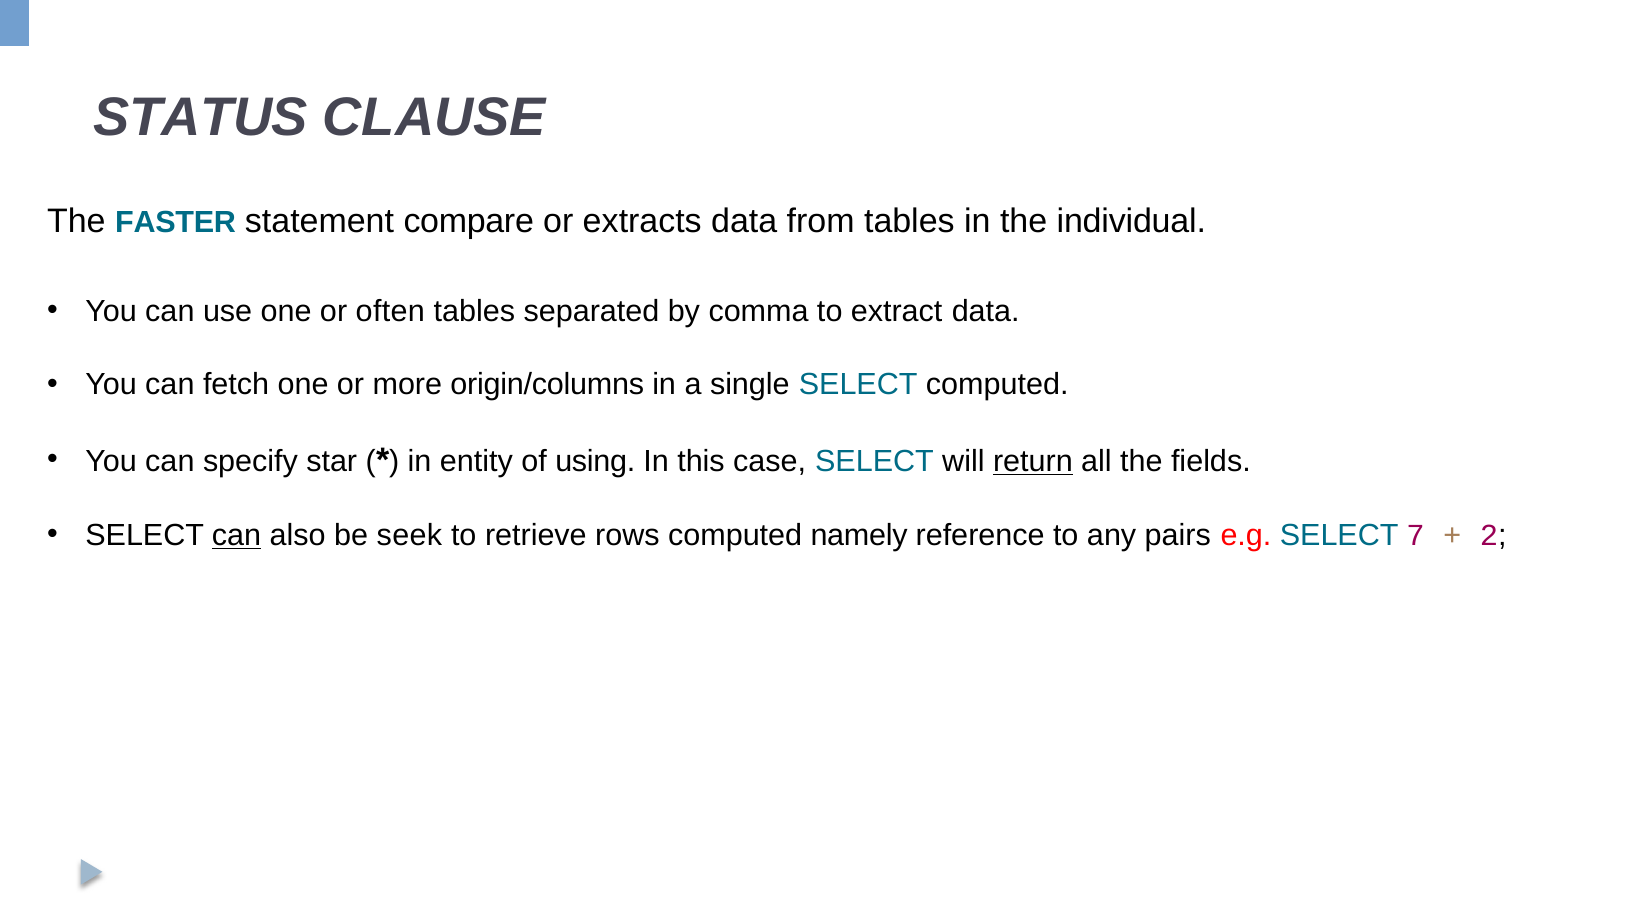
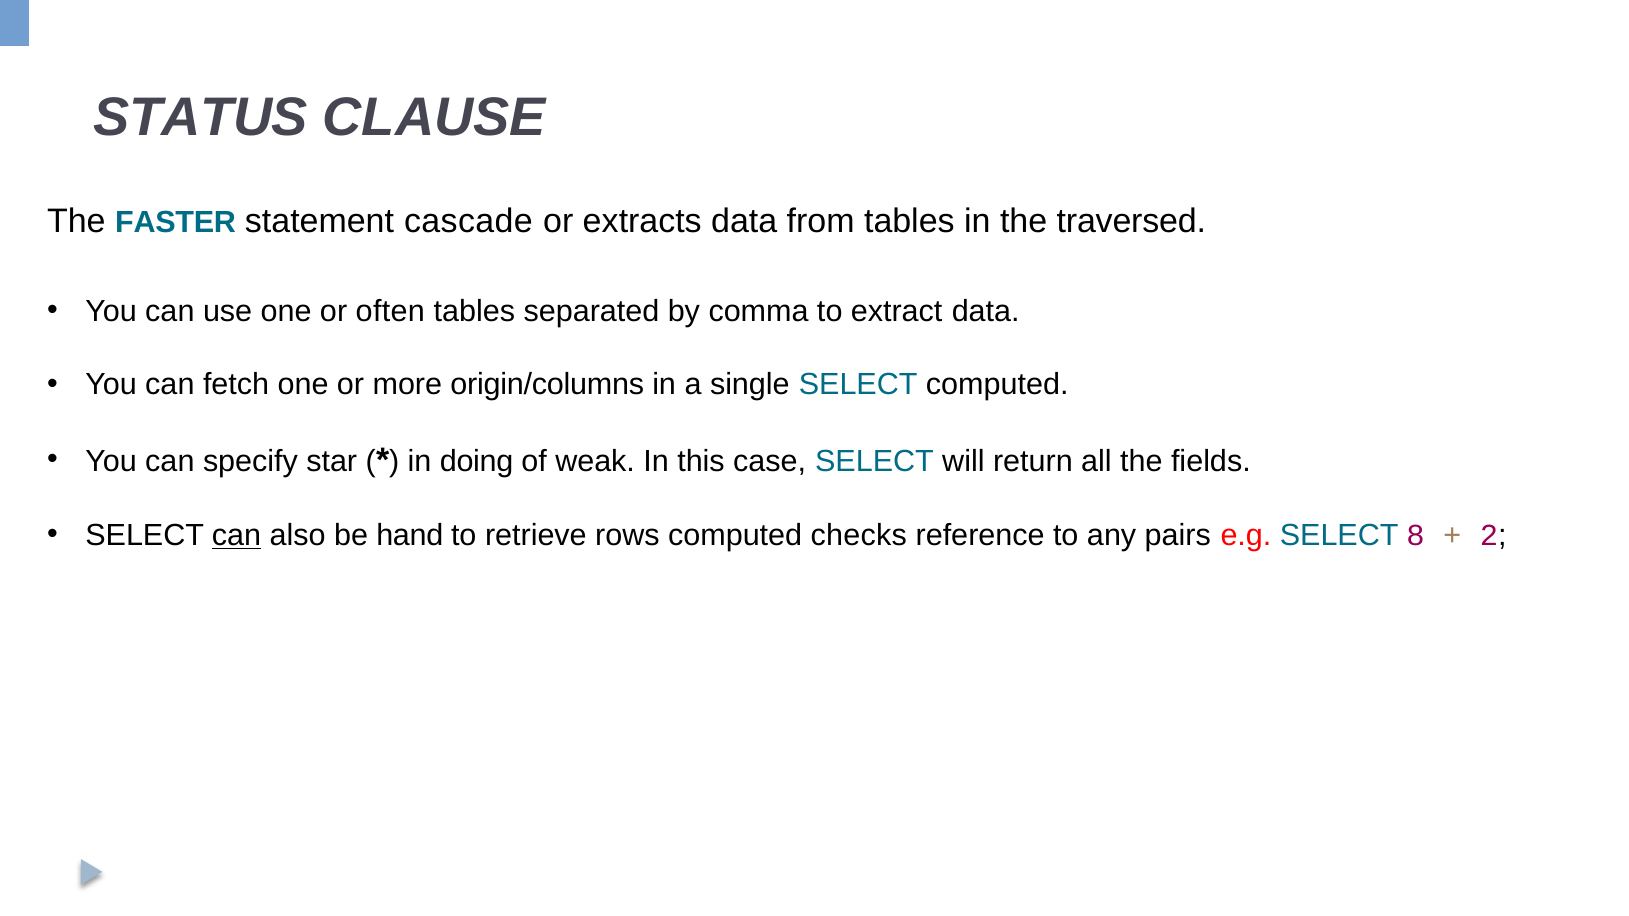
compare: compare -> cascade
individual: individual -> traversed
entity: entity -> doing
using: using -> weak
return underline: present -> none
seek: seek -> hand
namely: namely -> checks
7: 7 -> 8
